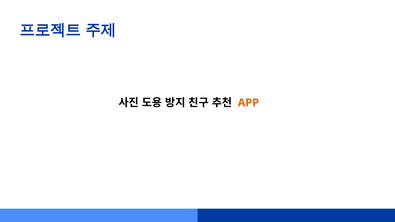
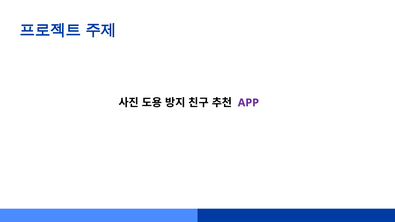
APP colour: orange -> purple
